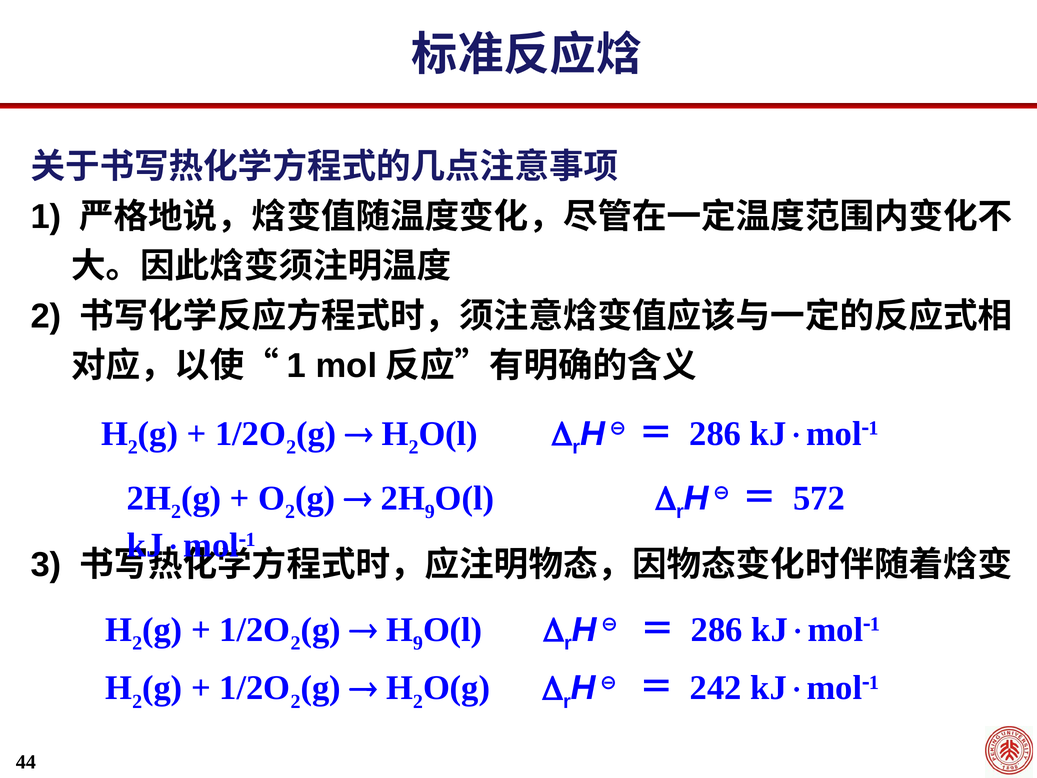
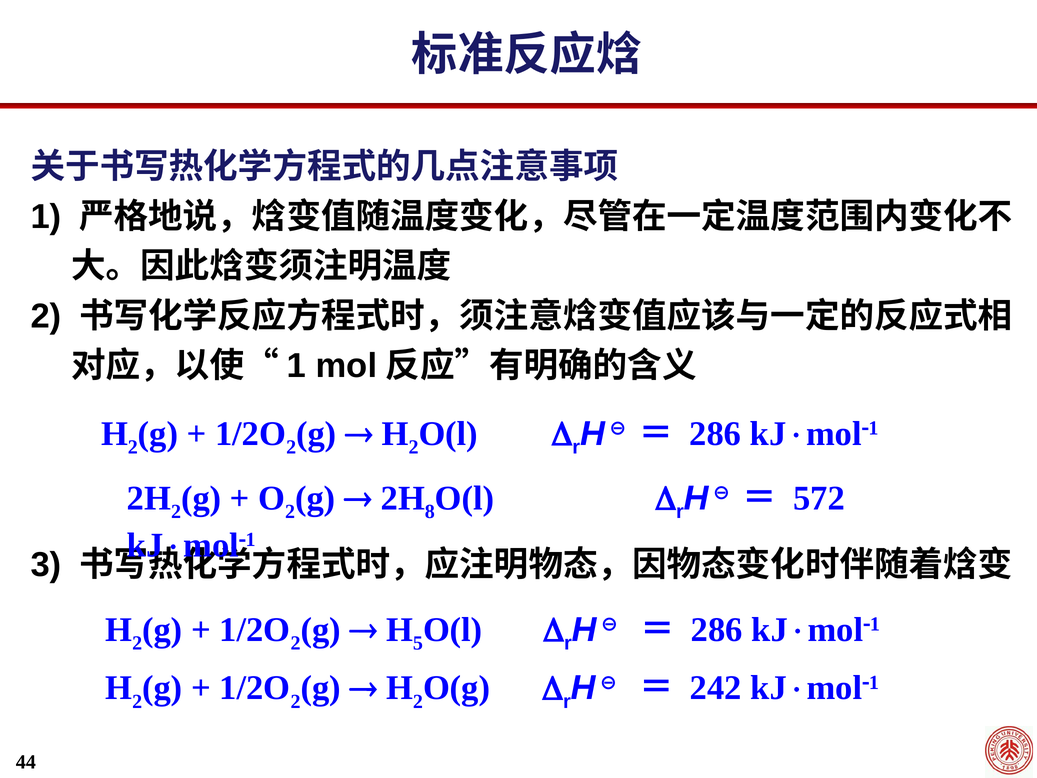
9 at (430, 511): 9 -> 8
9 at (418, 643): 9 -> 5
